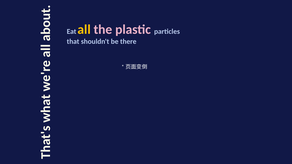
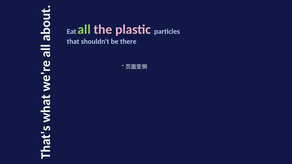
all colour: yellow -> light green
